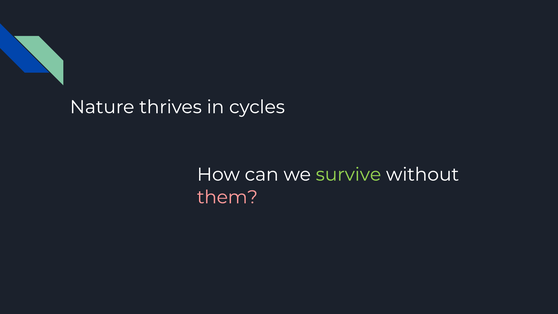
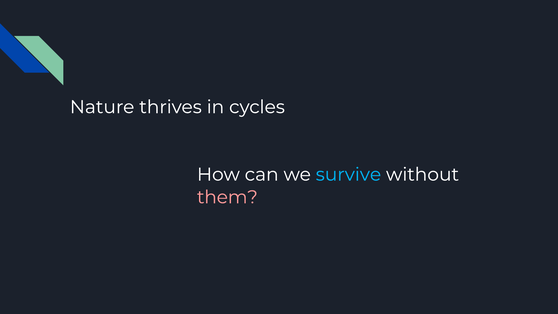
survive colour: light green -> light blue
